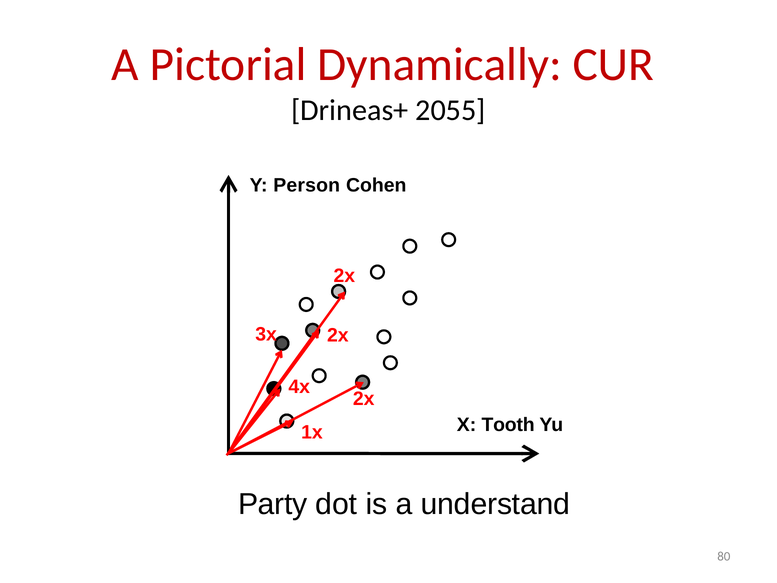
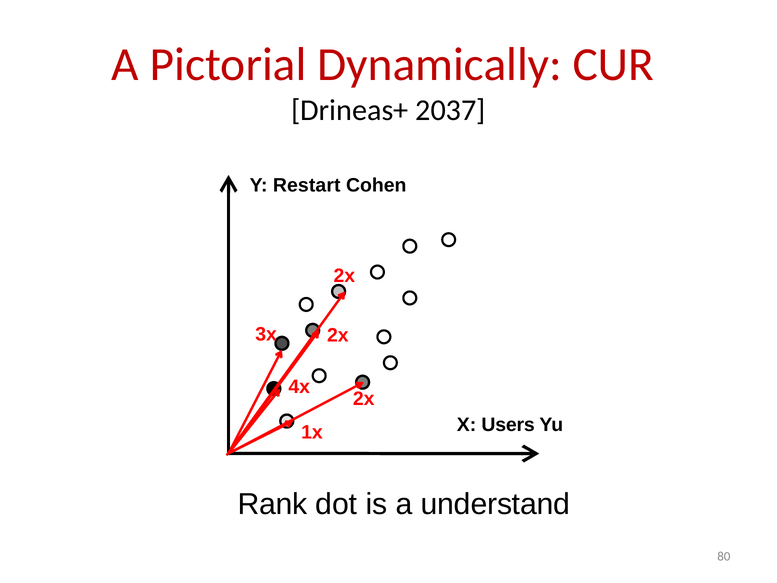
2055: 2055 -> 2037
Person: Person -> Restart
Tooth: Tooth -> Users
Party: Party -> Rank
